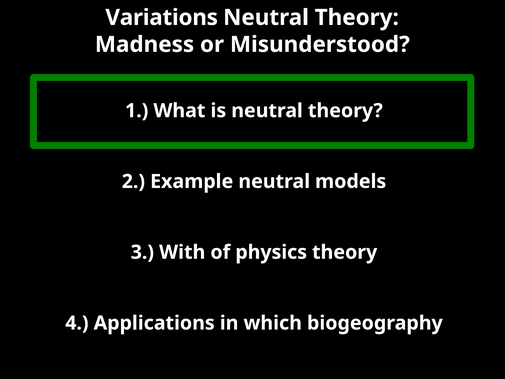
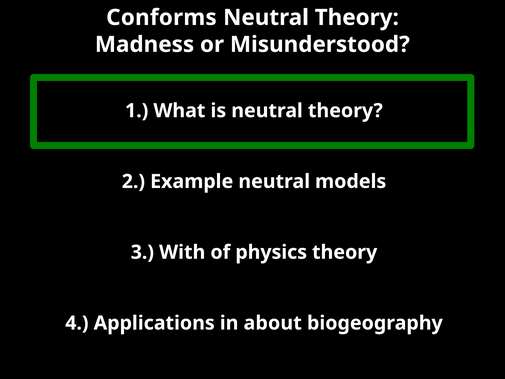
Variations: Variations -> Conforms
which: which -> about
